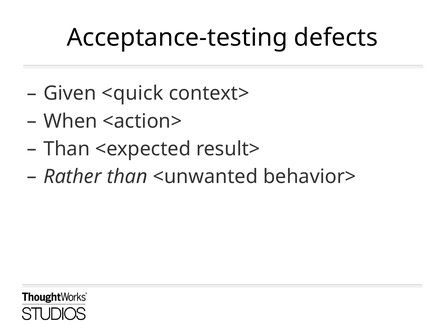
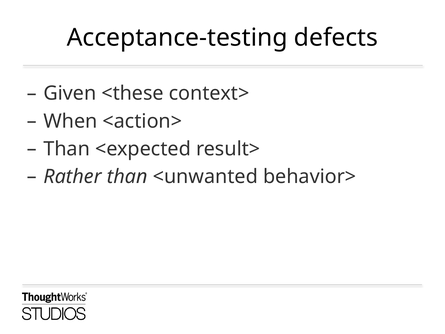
<quick: <quick -> <these
